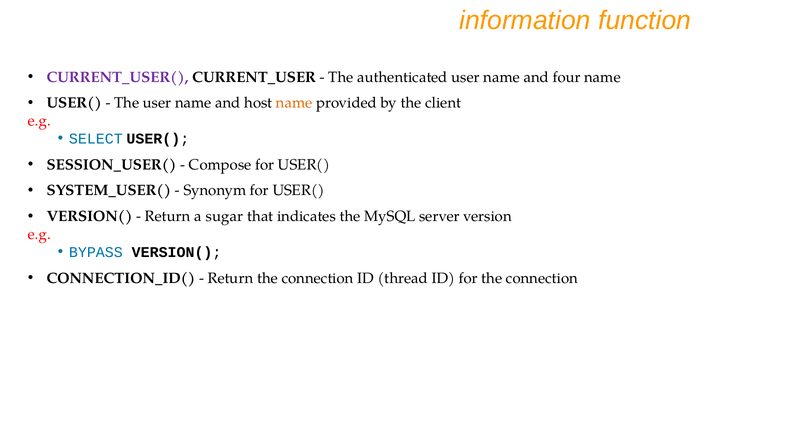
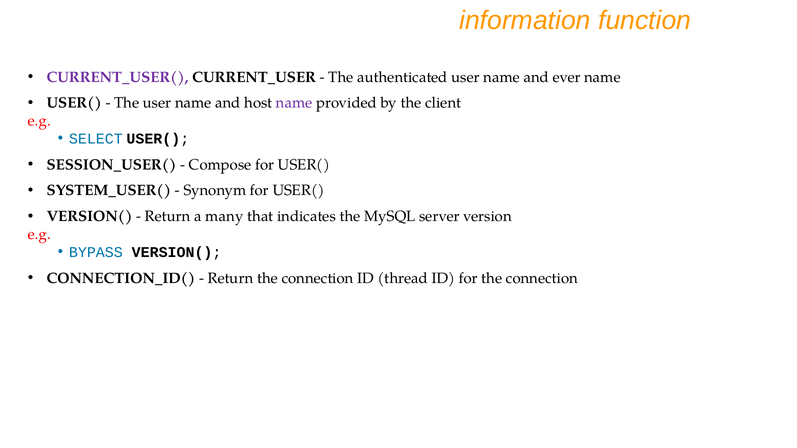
four: four -> ever
name at (294, 103) colour: orange -> purple
sugar: sugar -> many
